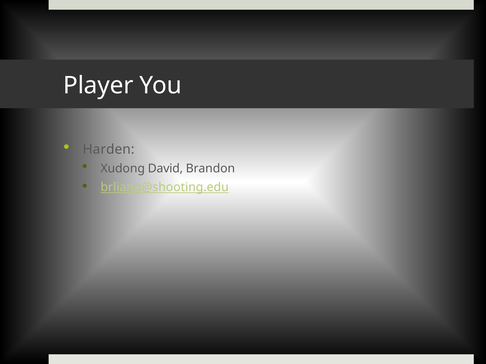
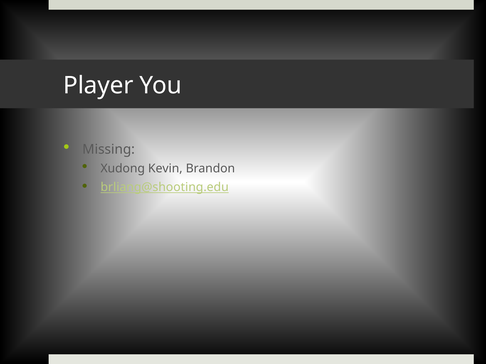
Harden: Harden -> Missing
David: David -> Kevin
